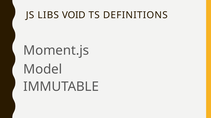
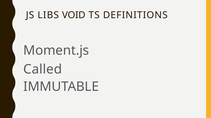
Model: Model -> Called
